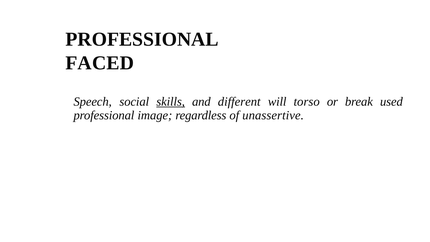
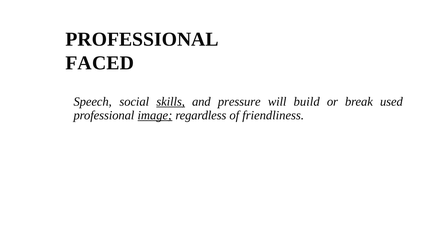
different: different -> pressure
torso: torso -> build
image underline: none -> present
unassertive: unassertive -> friendliness
